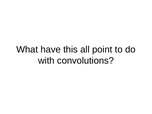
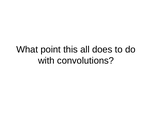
have: have -> point
point: point -> does
